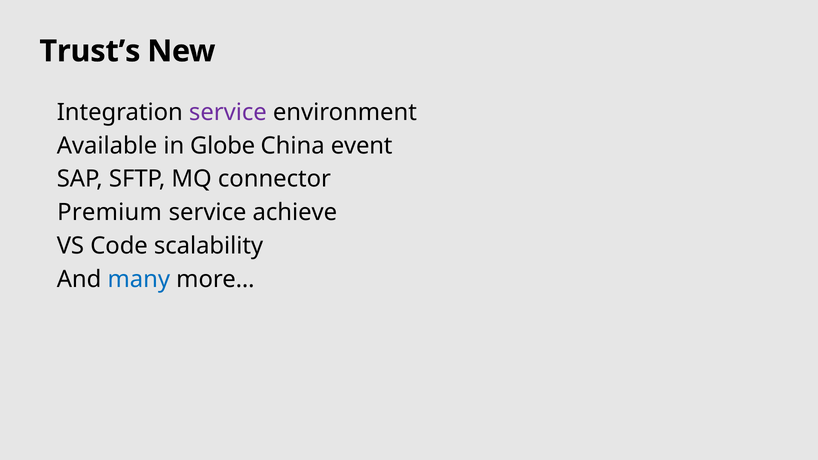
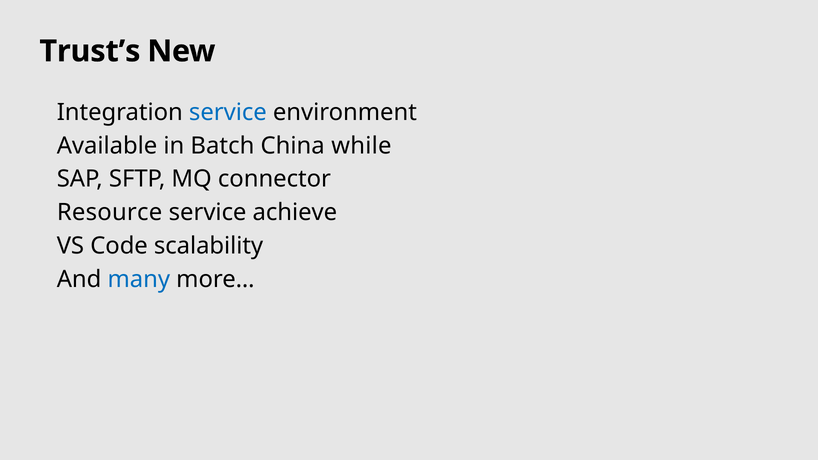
service at (228, 112) colour: purple -> blue
Globe: Globe -> Batch
event: event -> while
Premium: Premium -> Resource
